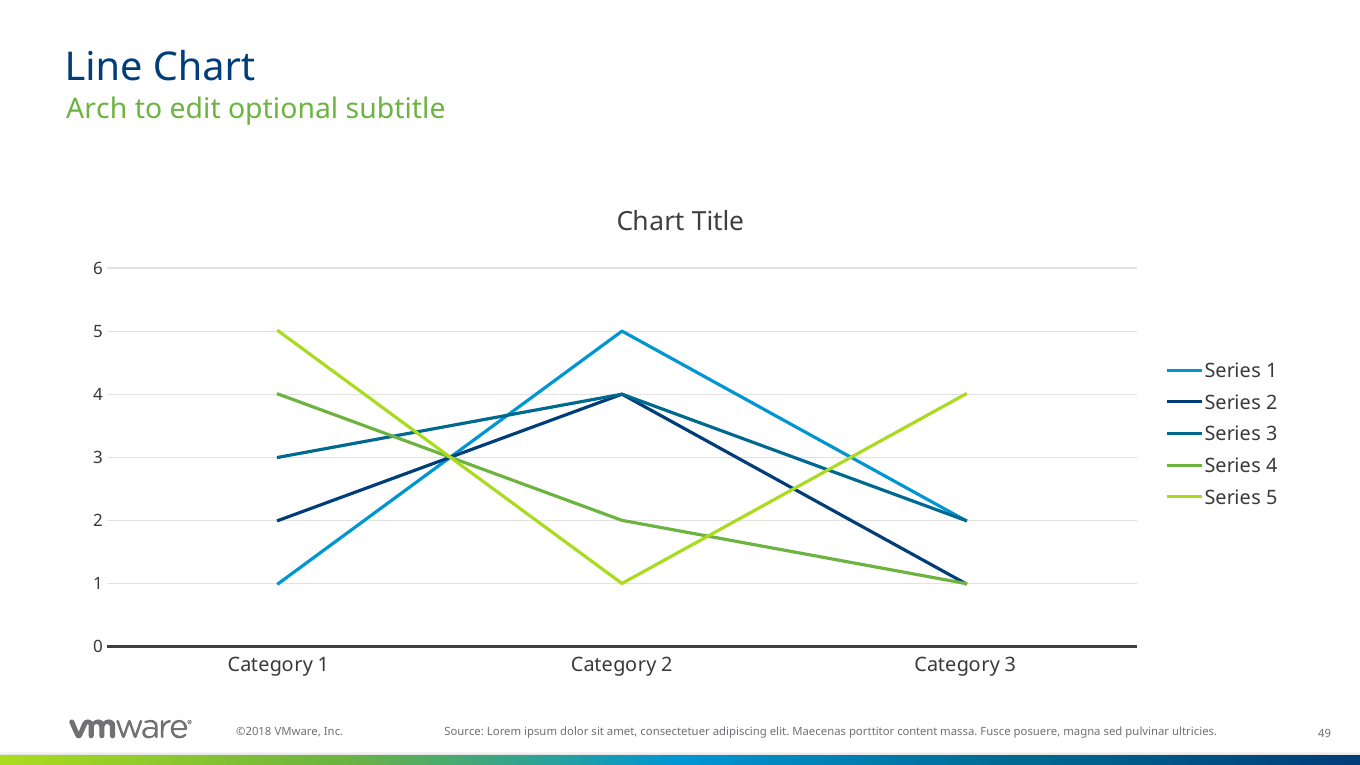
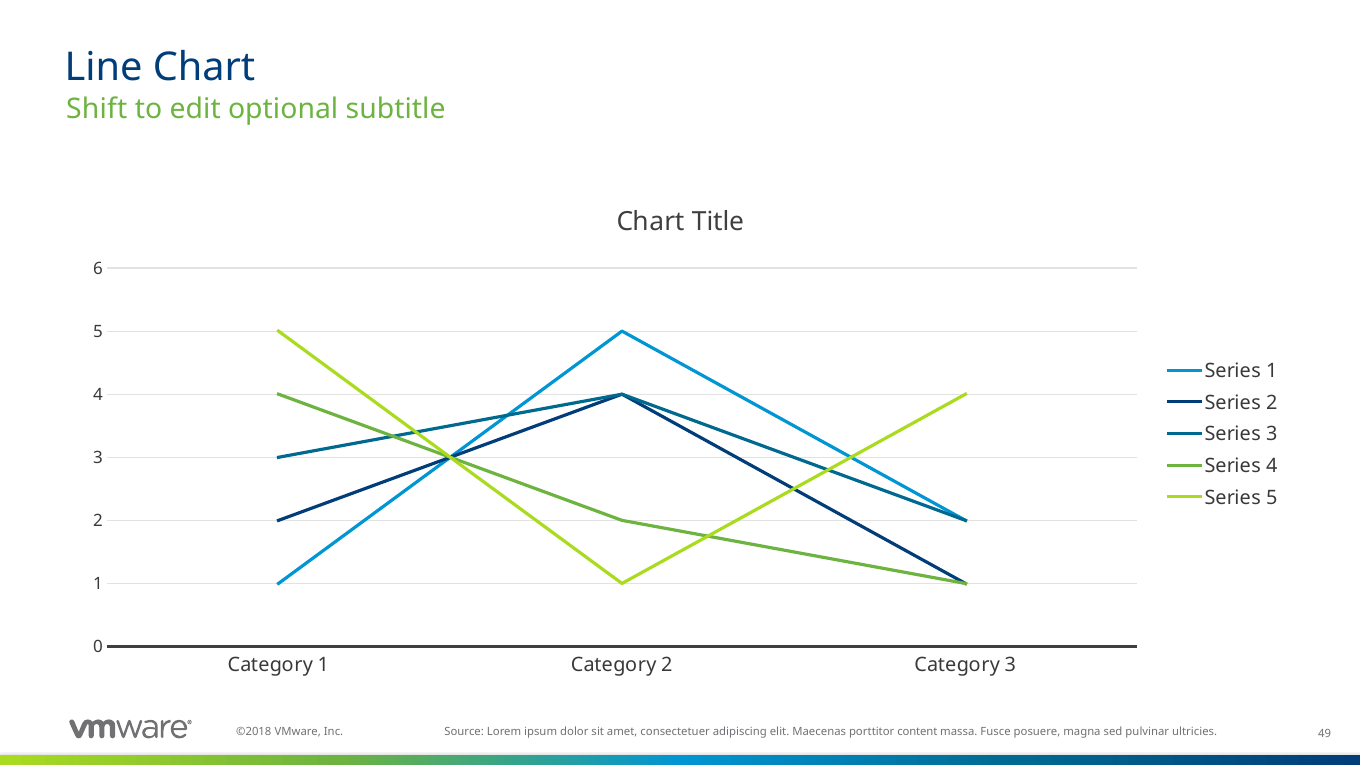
Arch: Arch -> Shift
